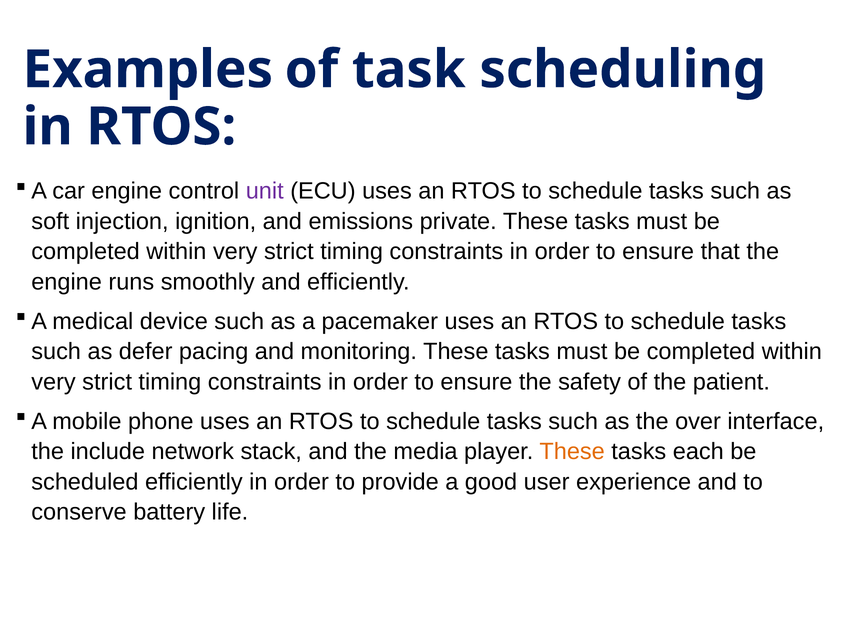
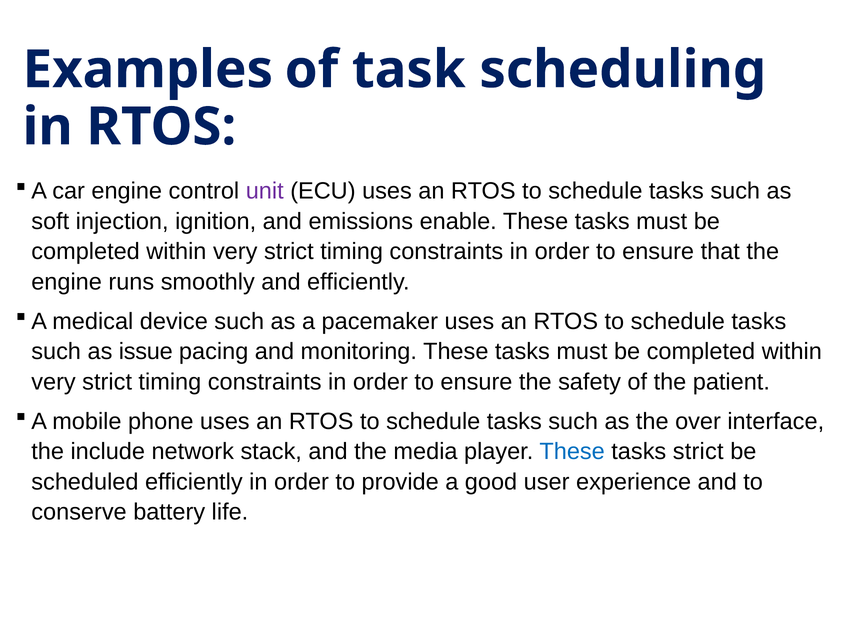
private: private -> enable
defer: defer -> issue
These at (572, 451) colour: orange -> blue
tasks each: each -> strict
